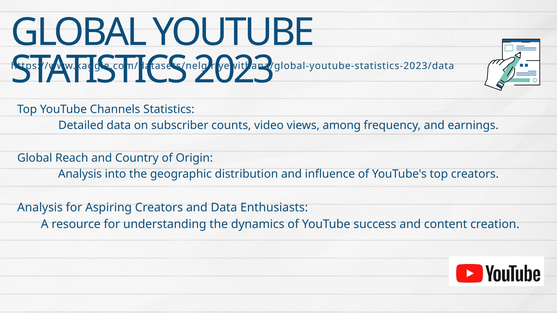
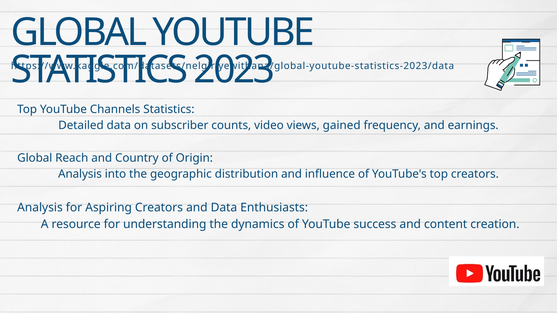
among: among -> gained
